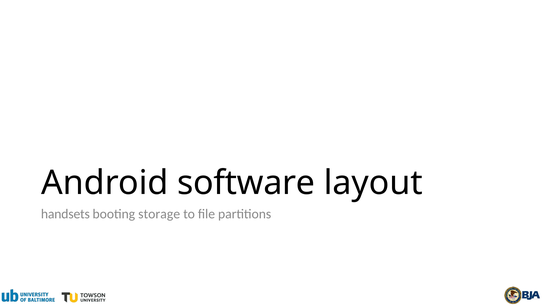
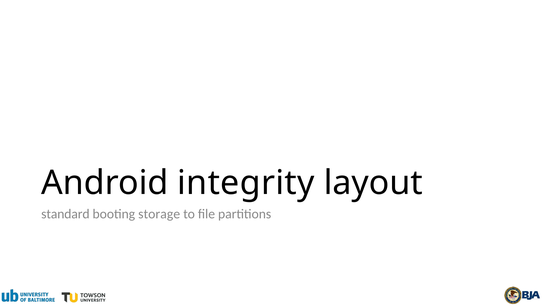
software: software -> integrity
handsets: handsets -> standard
